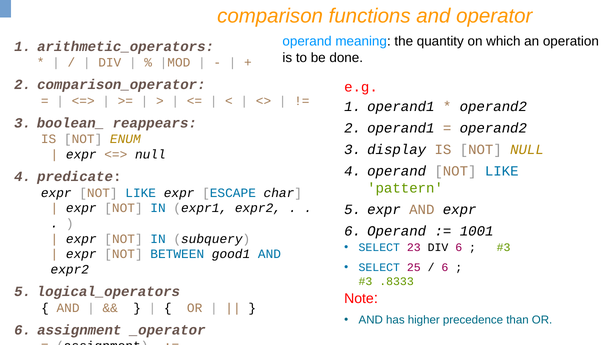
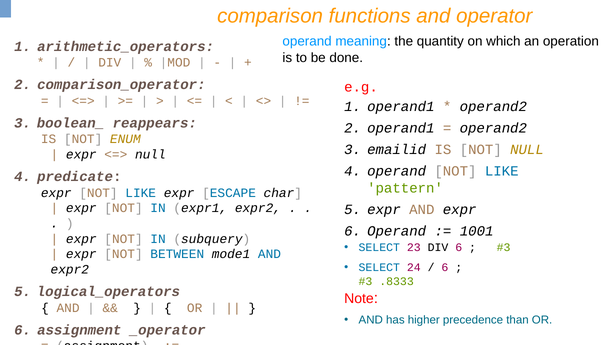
display: display -> emailid
good1: good1 -> mode1
25: 25 -> 24
